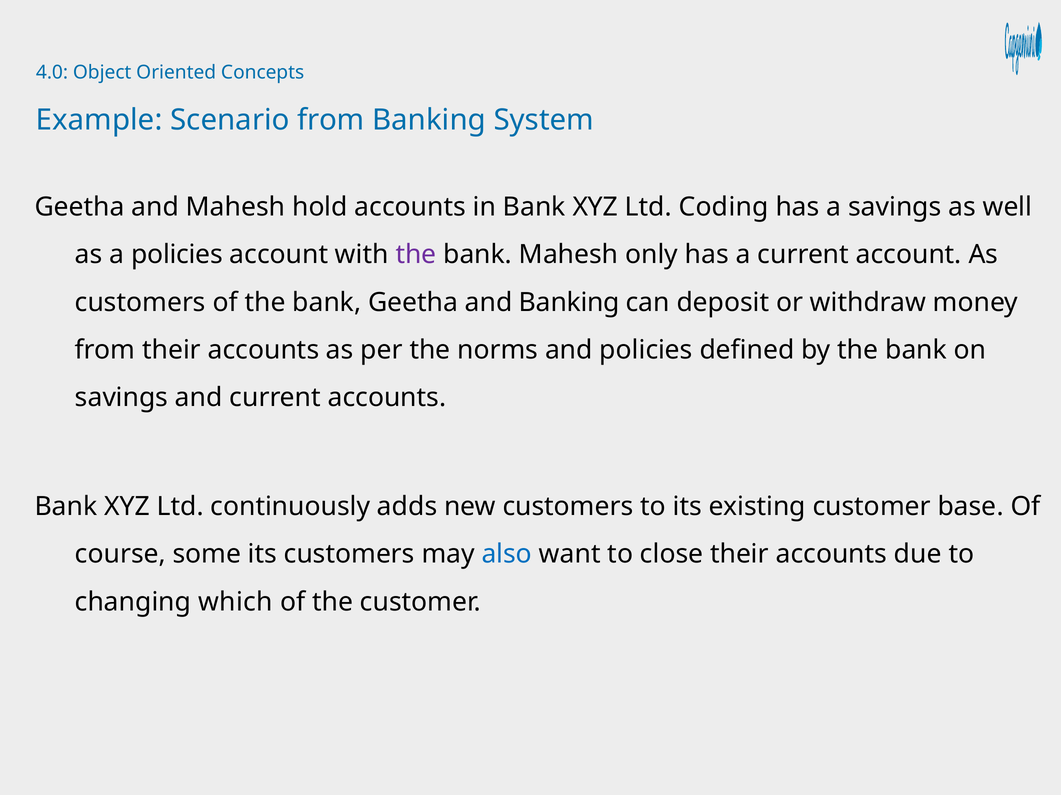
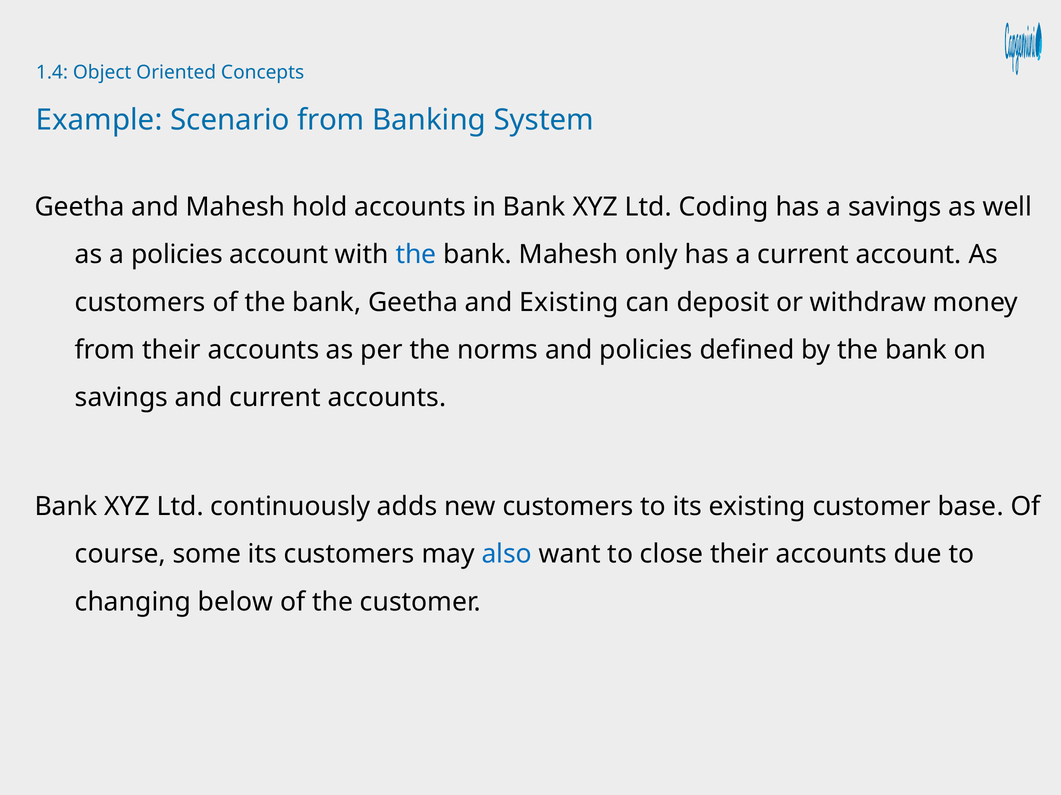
4.0: 4.0 -> 1.4
the at (416, 255) colour: purple -> blue
and Banking: Banking -> Existing
which: which -> below
